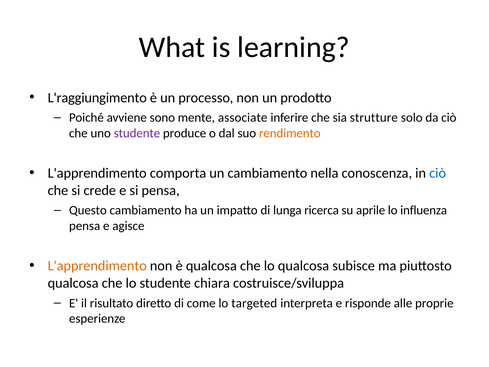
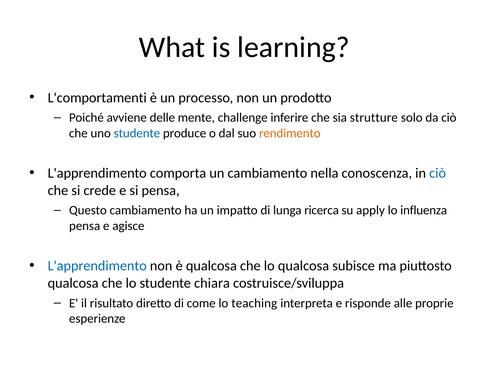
L'raggiungimento: L'raggiungimento -> L'comportamenti
sono: sono -> delle
associate: associate -> challenge
studente at (137, 133) colour: purple -> blue
aprile: aprile -> apply
L'apprendimento at (97, 266) colour: orange -> blue
targeted: targeted -> teaching
